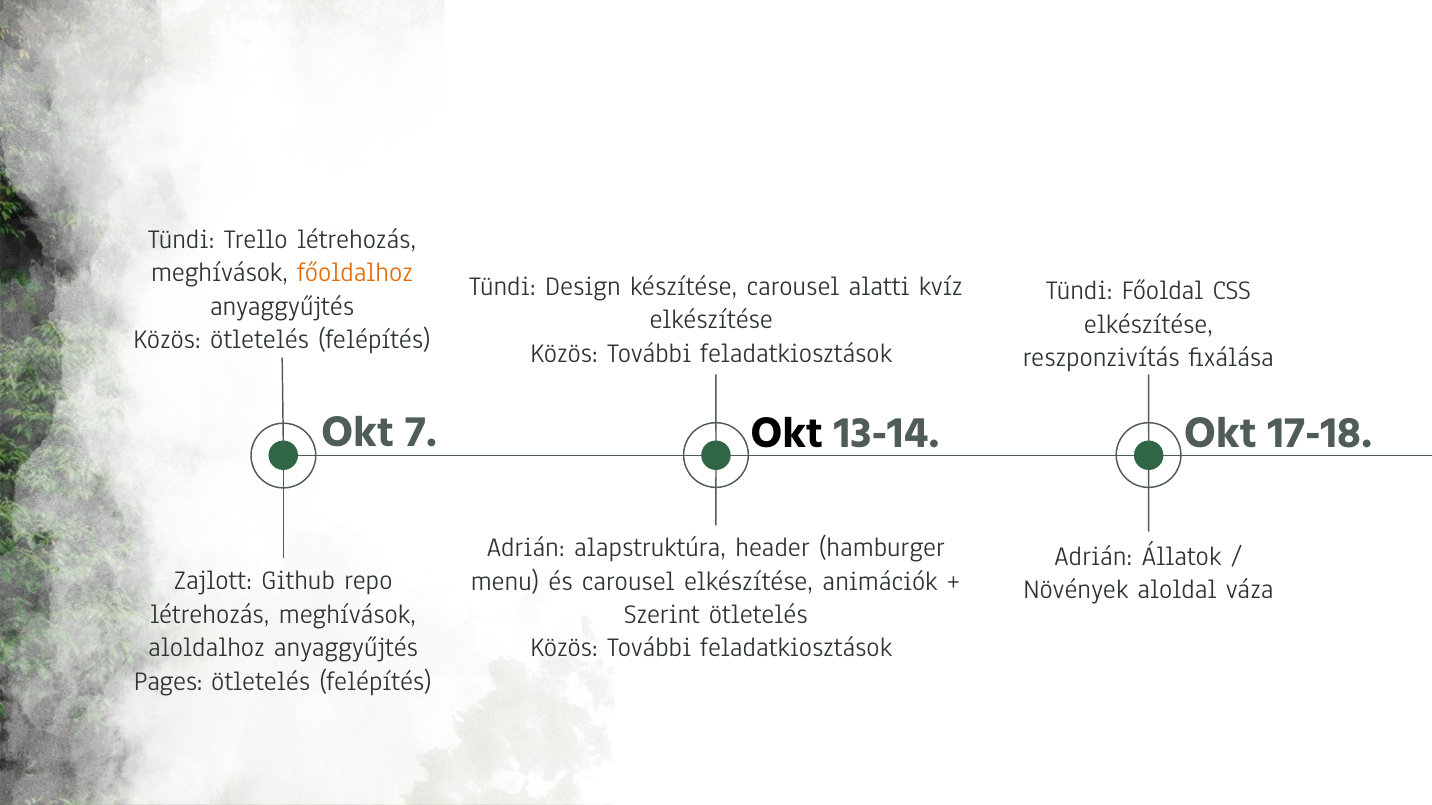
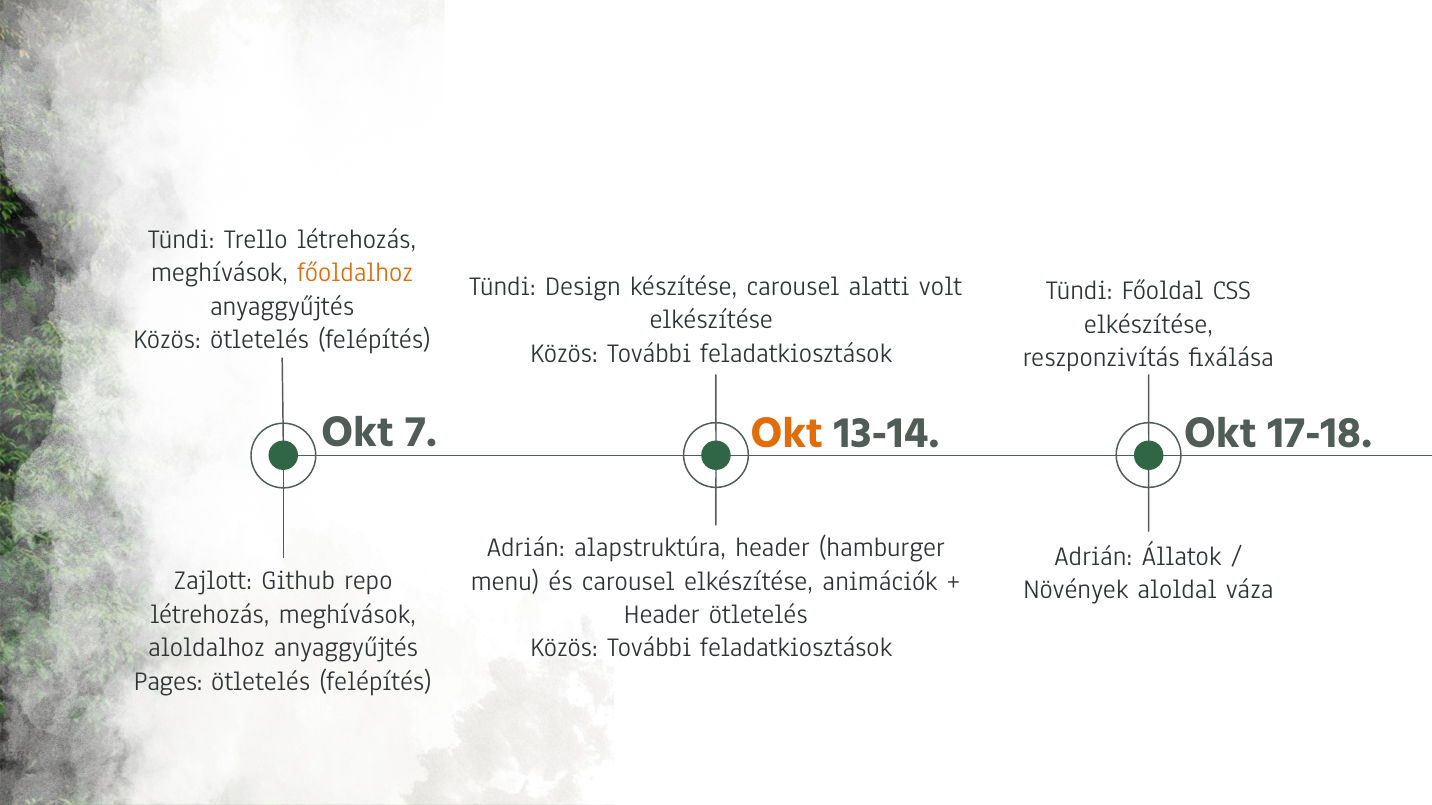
kvíz: kvíz -> volt
Okt at (787, 433) colour: black -> orange
Szerint at (662, 615): Szerint -> Header
